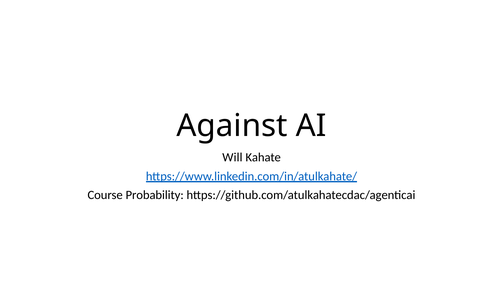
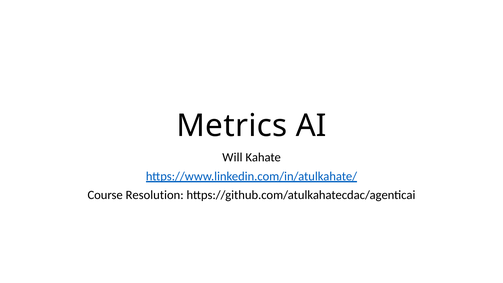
Against: Against -> Metrics
Probability: Probability -> Resolution
